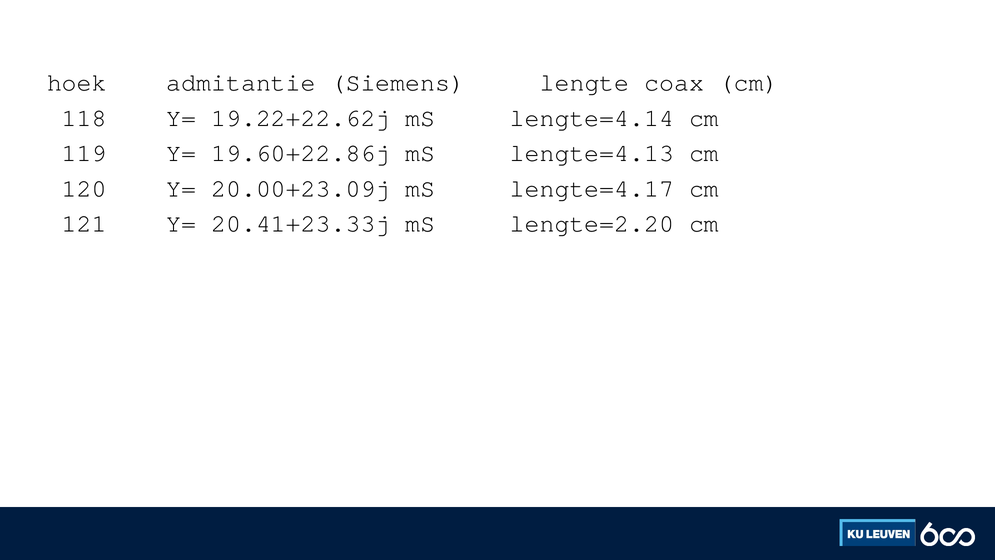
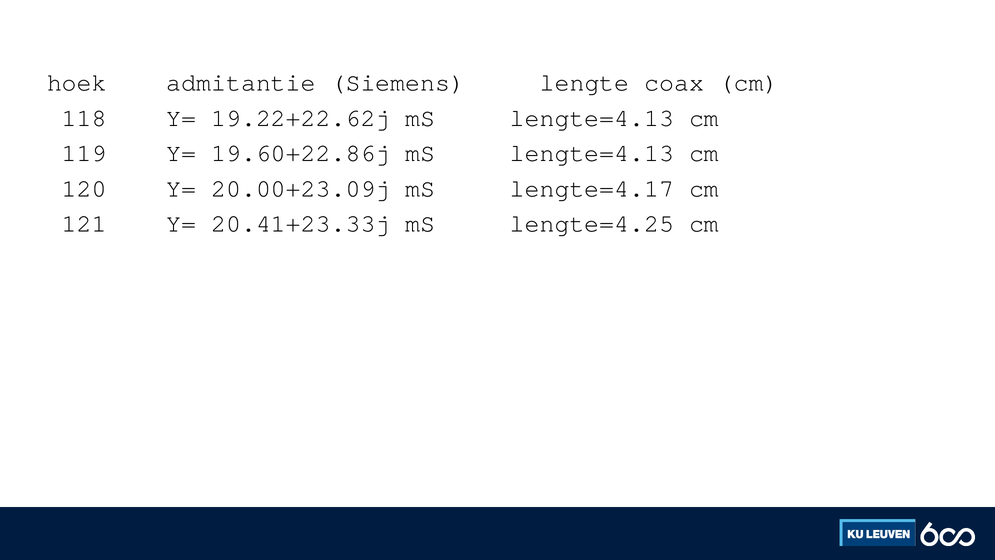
19.22+22.62j mS lengte=4.14: lengte=4.14 -> lengte=4.13
lengte=2.20: lengte=2.20 -> lengte=4.25
